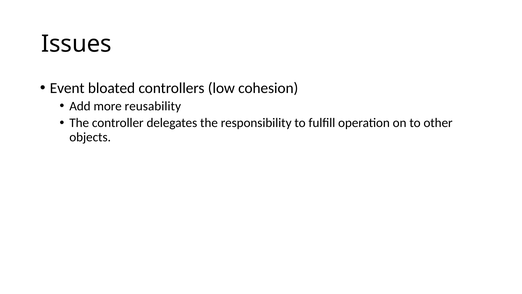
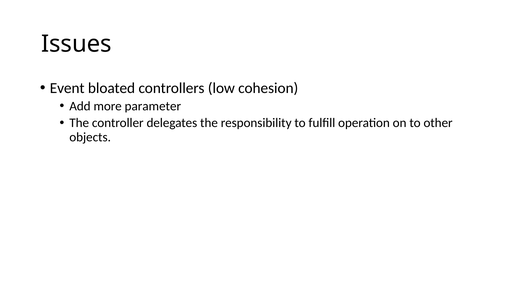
reusability: reusability -> parameter
